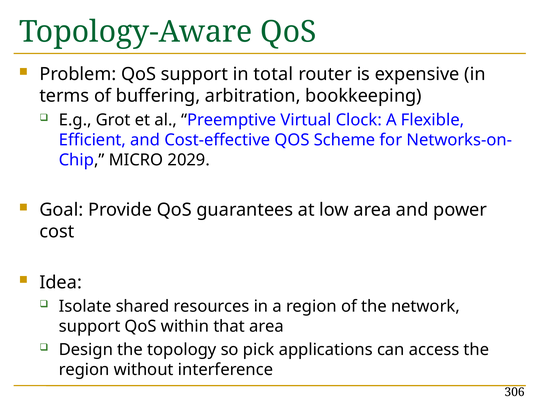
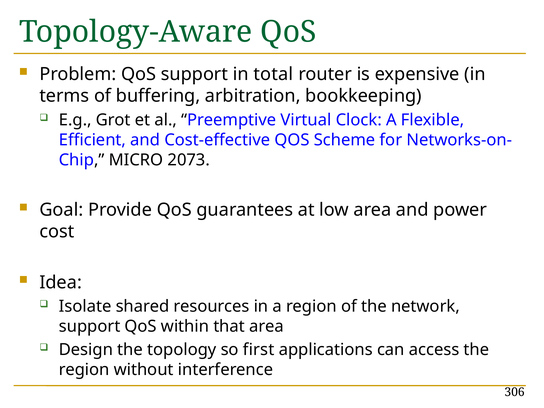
2029: 2029 -> 2073
pick: pick -> first
